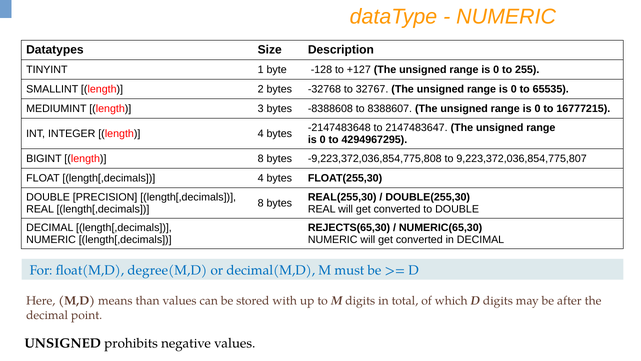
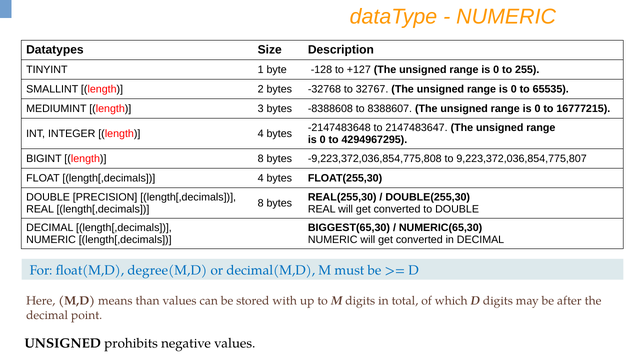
REJECTS(65,30: REJECTS(65,30 -> BIGGEST(65,30
